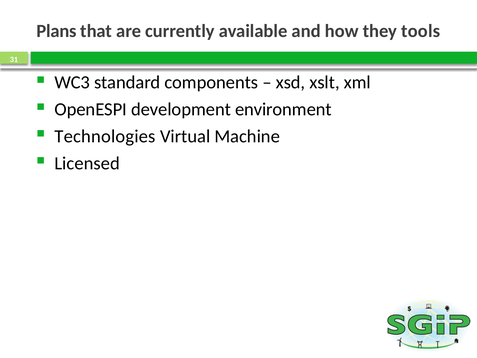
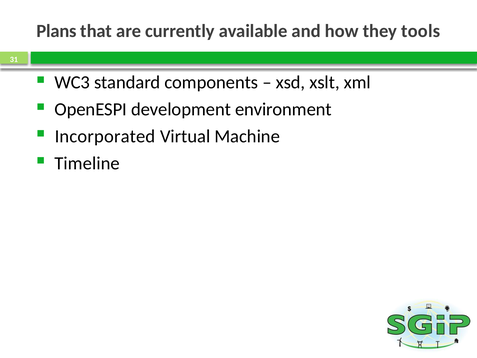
Technologies: Technologies -> Incorporated
Licensed: Licensed -> Timeline
